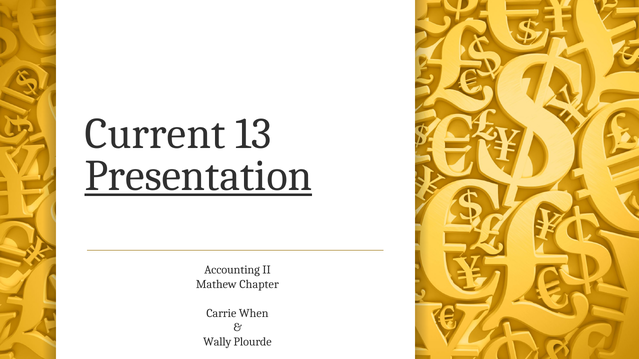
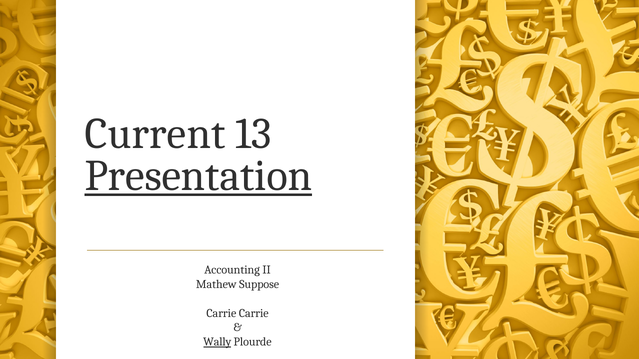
Chapter: Chapter -> Suppose
Carrie When: When -> Carrie
Wally underline: none -> present
